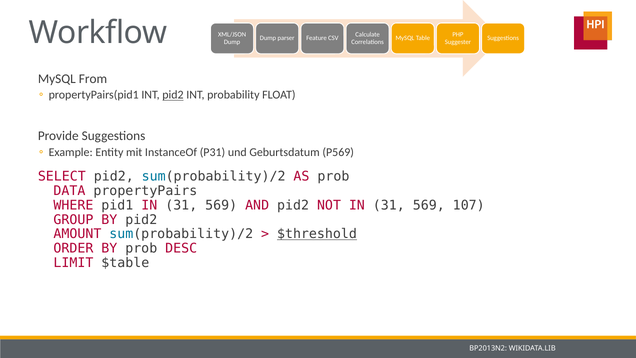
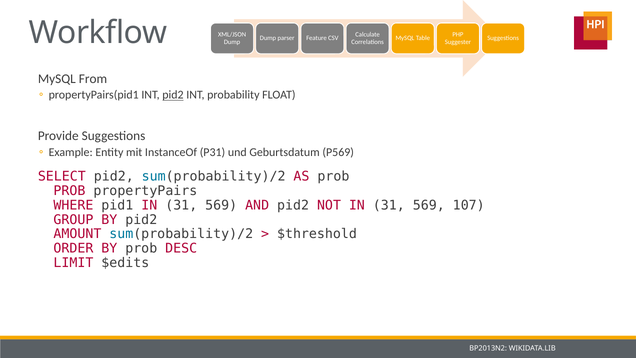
DATA at (69, 191): DATA -> PROB
$threshold underline: present -> none
$table: $table -> $edits
